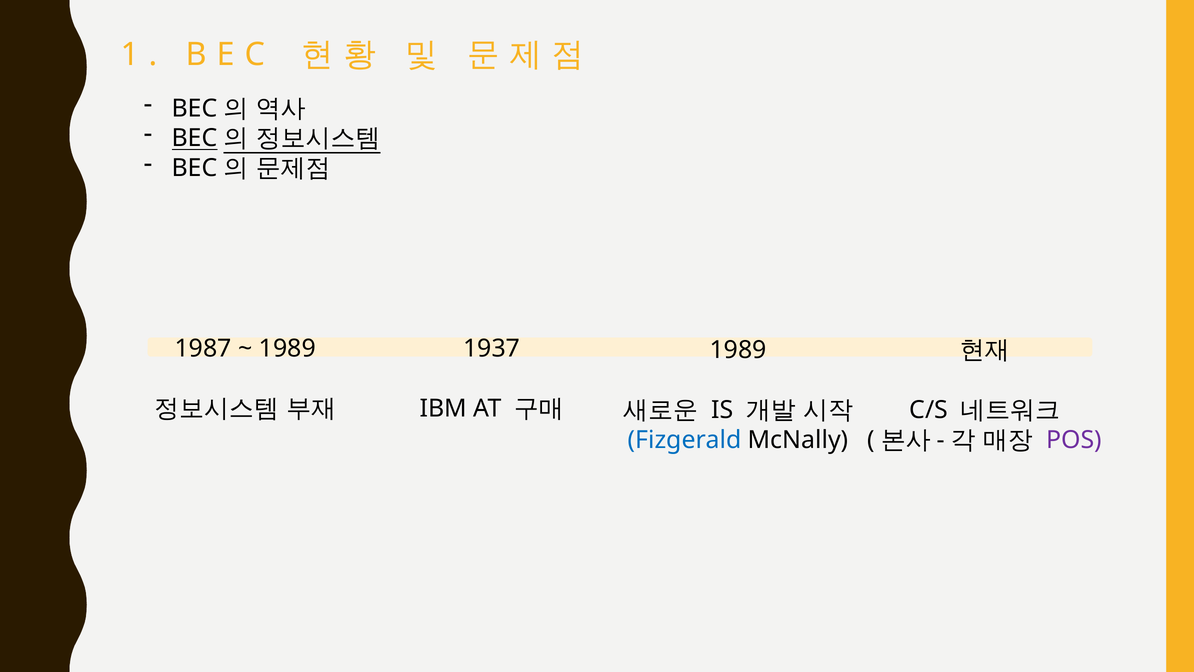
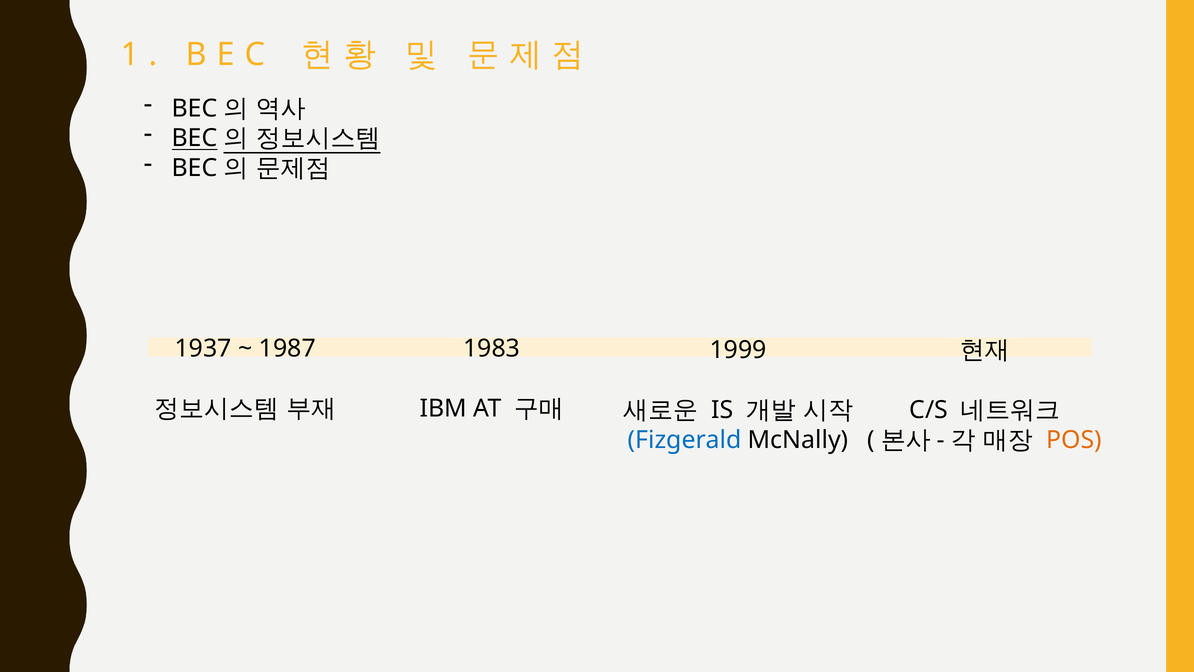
1987: 1987 -> 1937
1989 at (287, 349): 1989 -> 1987
1937: 1937 -> 1983
1989 at (738, 350): 1989 -> 1999
POS colour: purple -> orange
